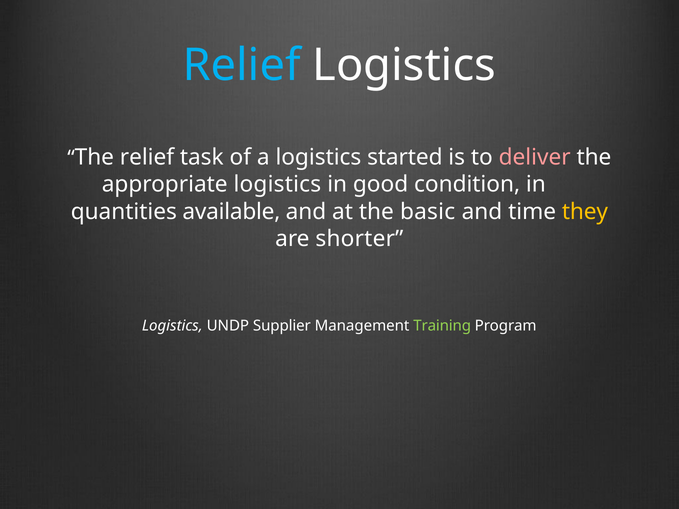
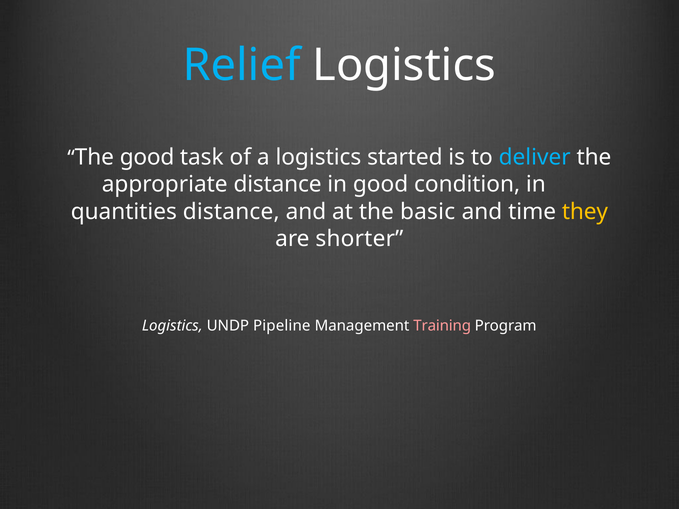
The relief: relief -> good
deliver colour: pink -> light blue
appropriate logistics: logistics -> distance
quantities available: available -> distance
Supplier: Supplier -> Pipeline
Training colour: light green -> pink
